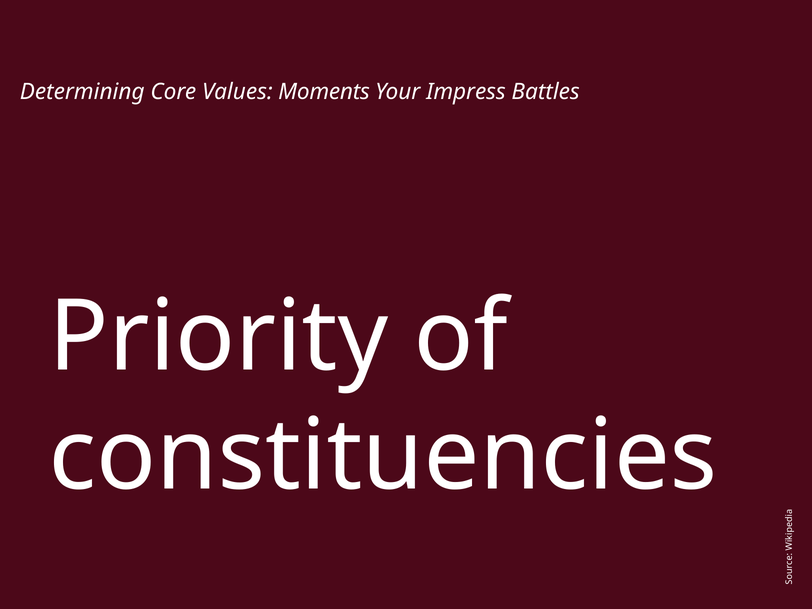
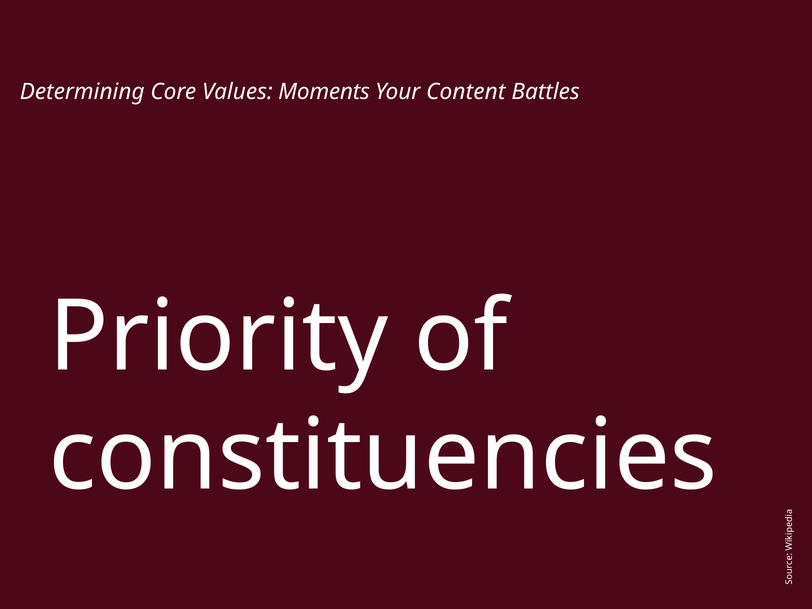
Impress: Impress -> Content
